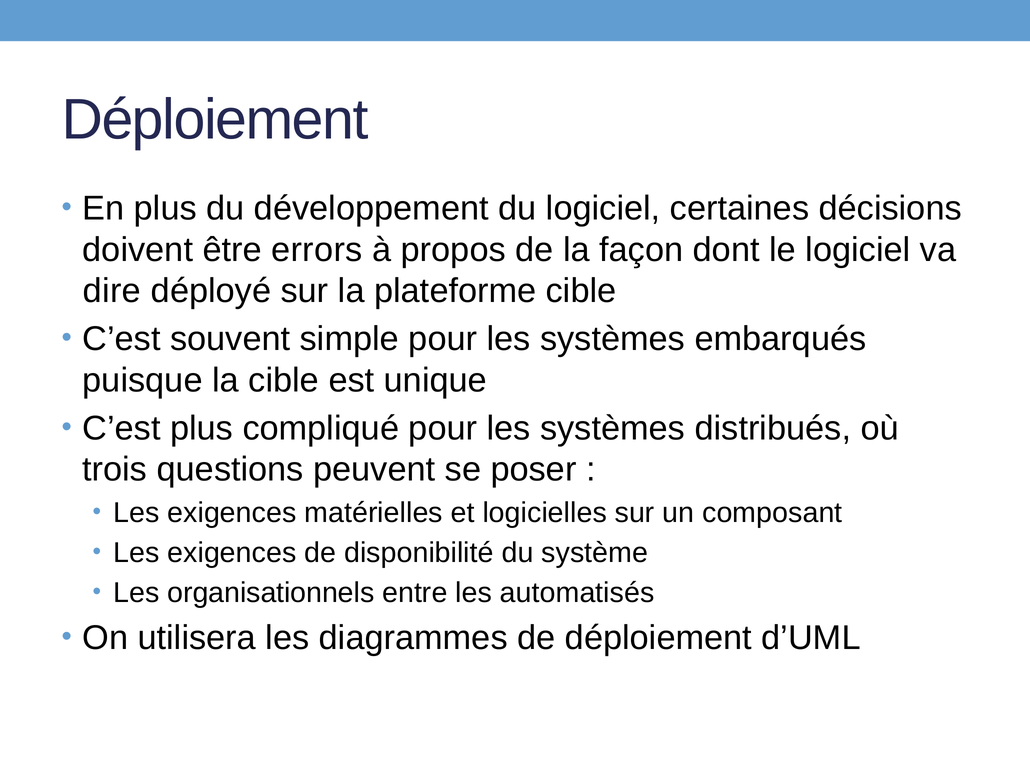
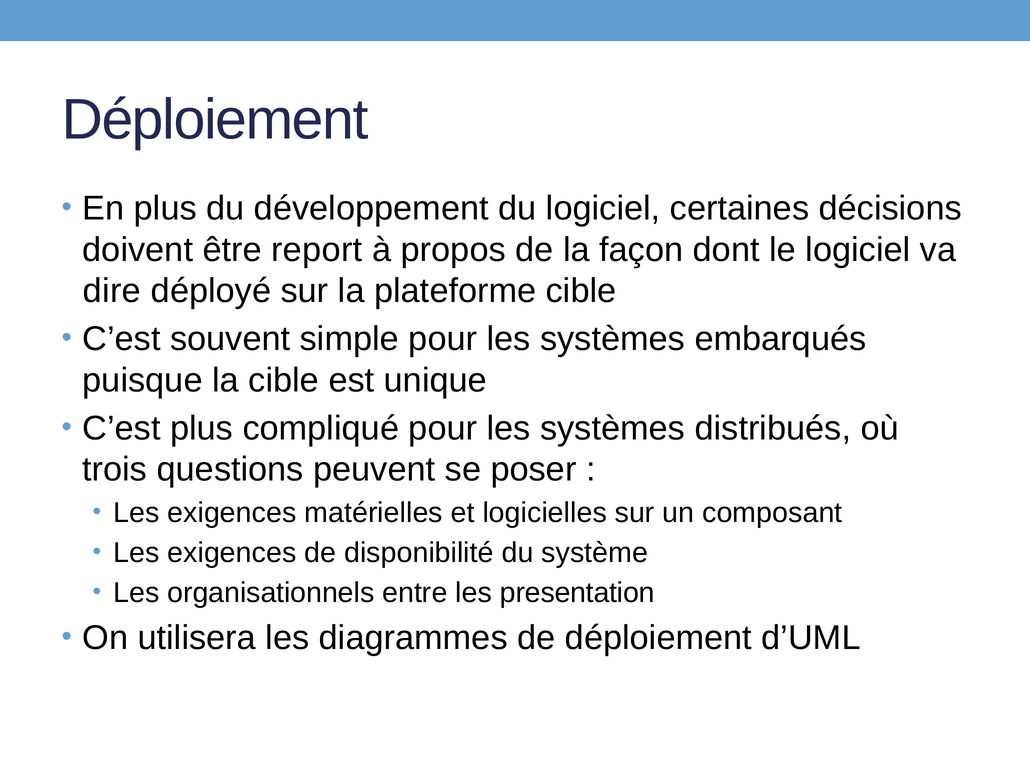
errors: errors -> report
automatisés: automatisés -> presentation
